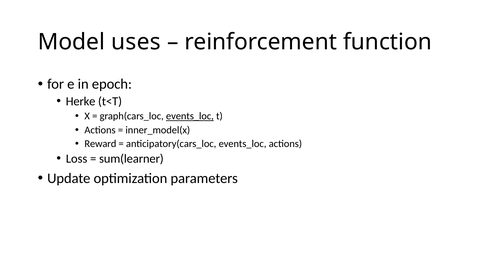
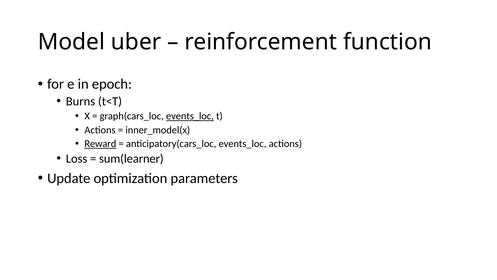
uses: uses -> uber
Herke: Herke -> Burns
Reward underline: none -> present
